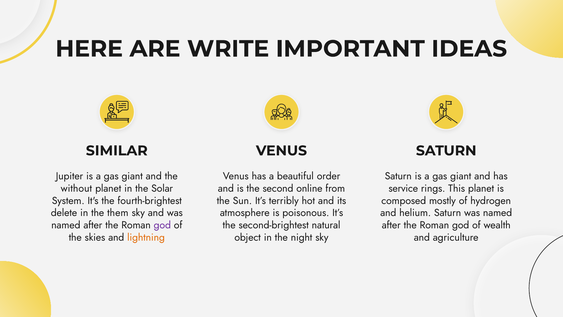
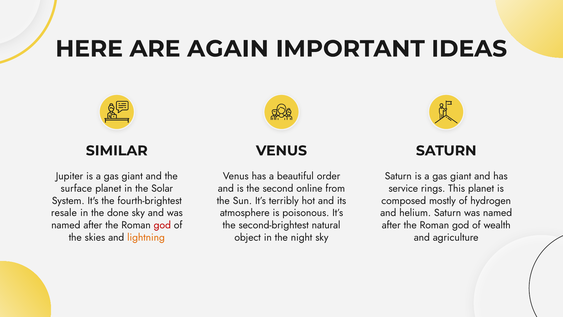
WRITE: WRITE -> AGAIN
without: without -> surface
delete: delete -> resale
them: them -> done
god at (162, 225) colour: purple -> red
